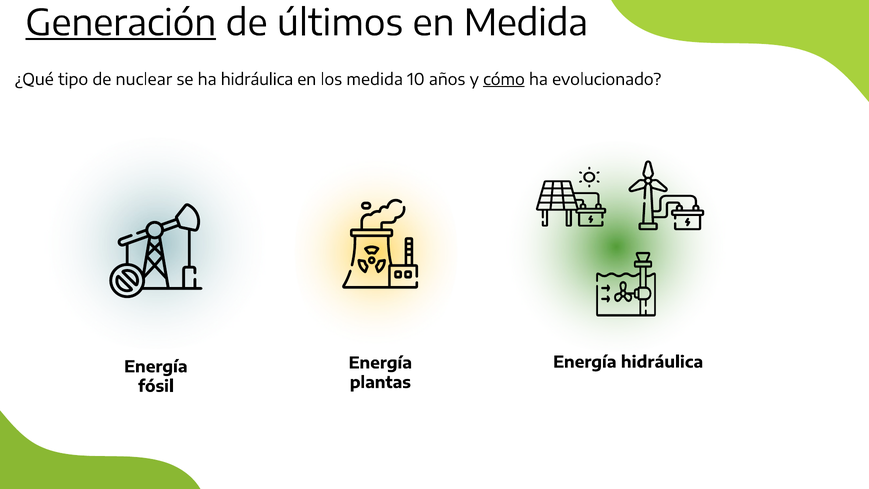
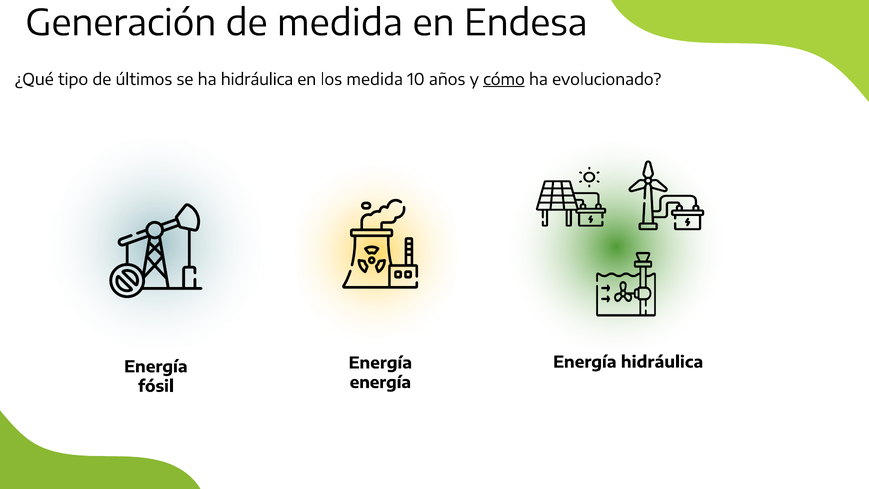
Generación underline: present -> none
de últimos: últimos -> medida
en Medida: Medida -> Endesa
nuclear: nuclear -> últimos
plantas at (380, 382): plantas -> energía
